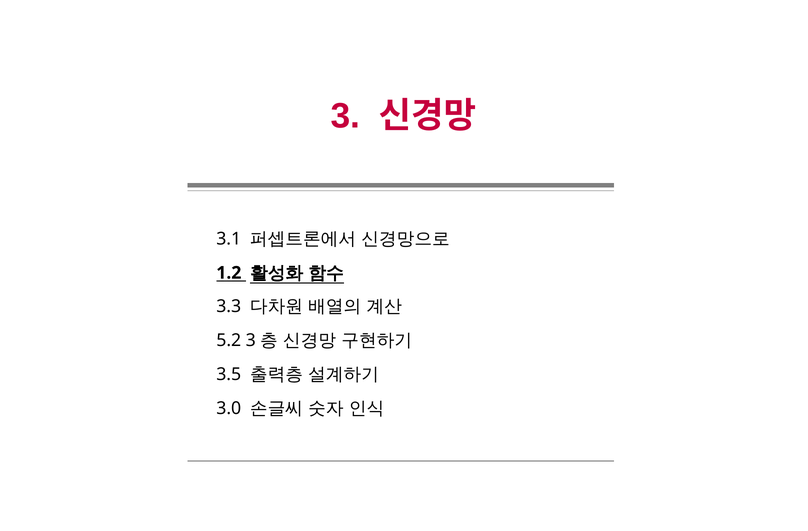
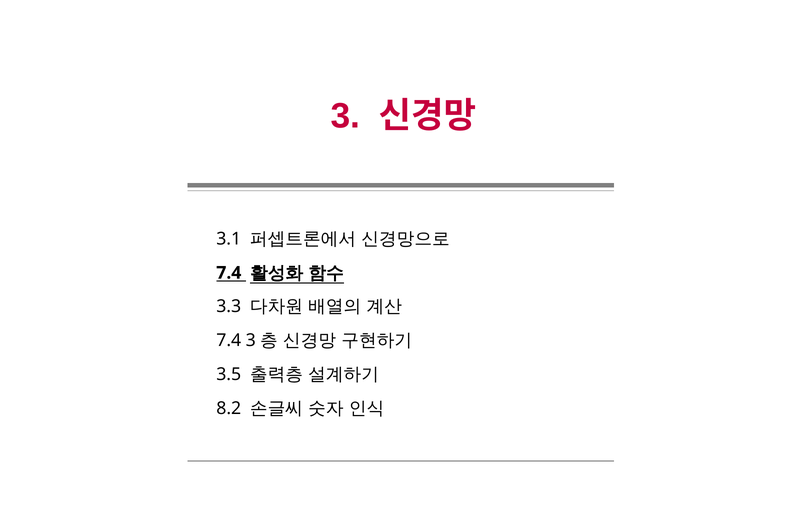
1.2 at (229, 273): 1.2 -> 7.4
5.2 at (229, 340): 5.2 -> 7.4
3.0: 3.0 -> 8.2
